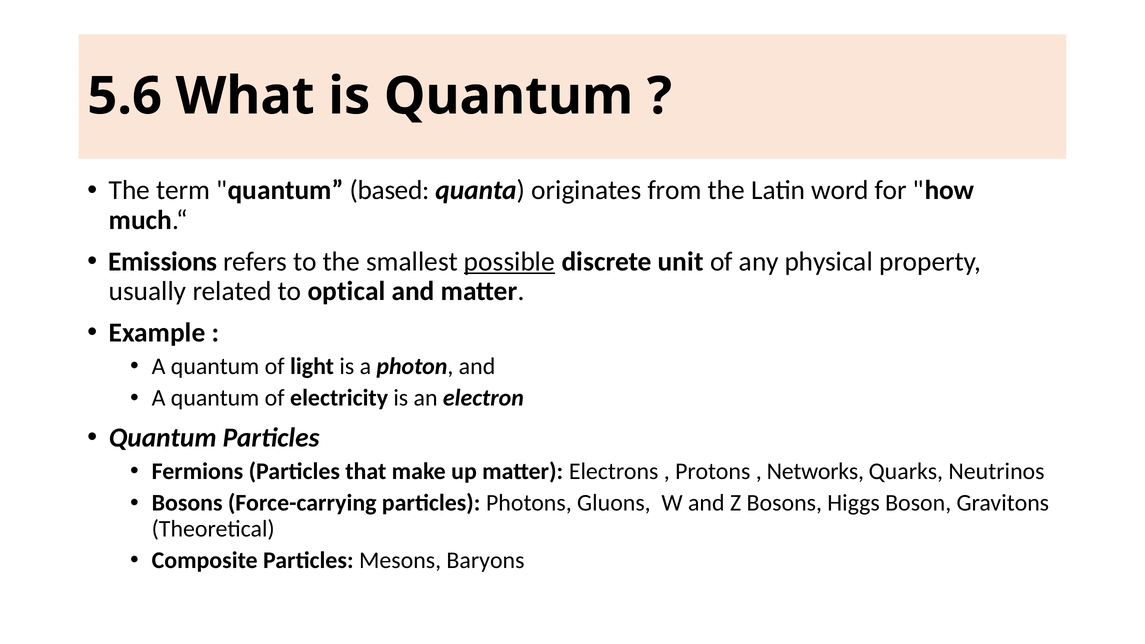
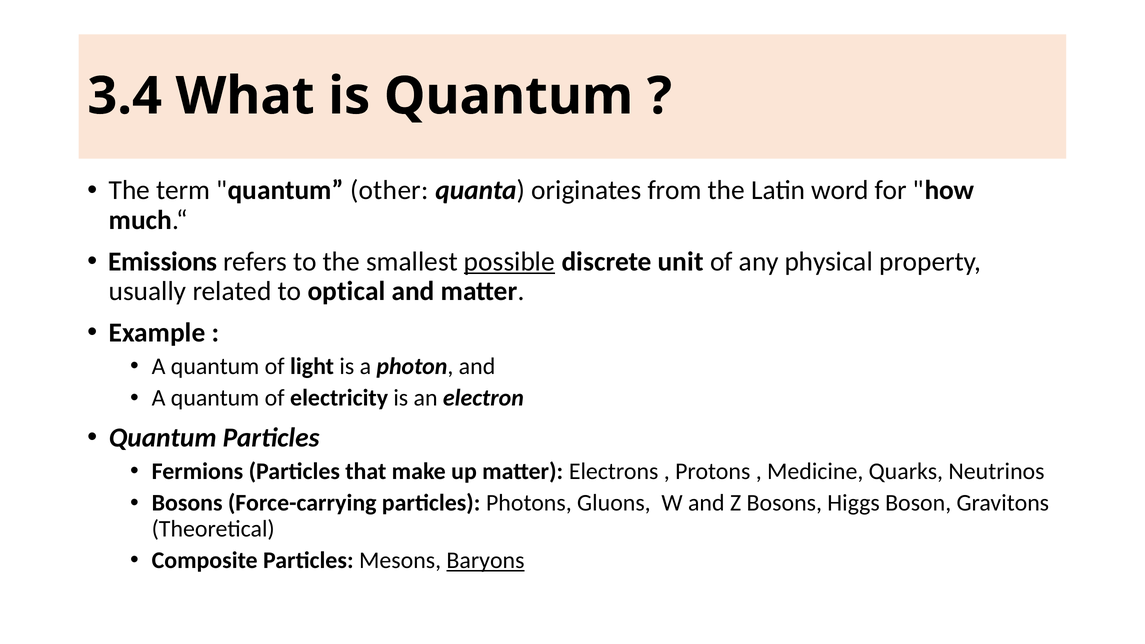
5.6: 5.6 -> 3.4
based: based -> other
Networks: Networks -> Medicine
Baryons underline: none -> present
